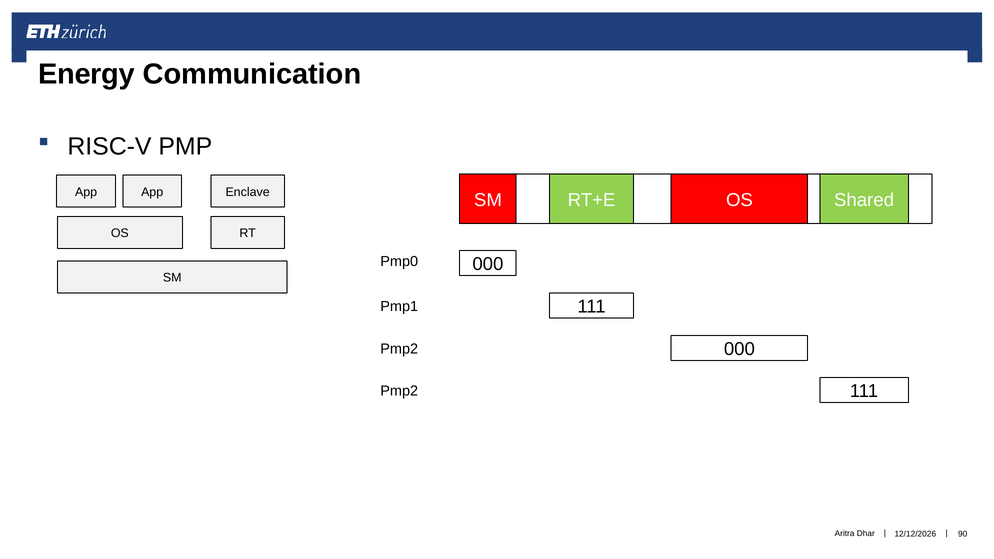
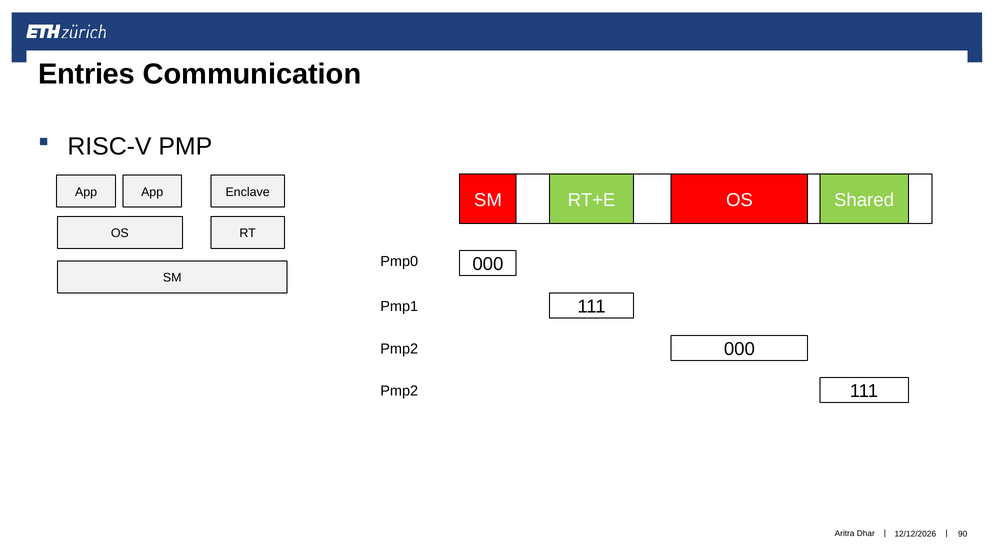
Energy: Energy -> Entries
